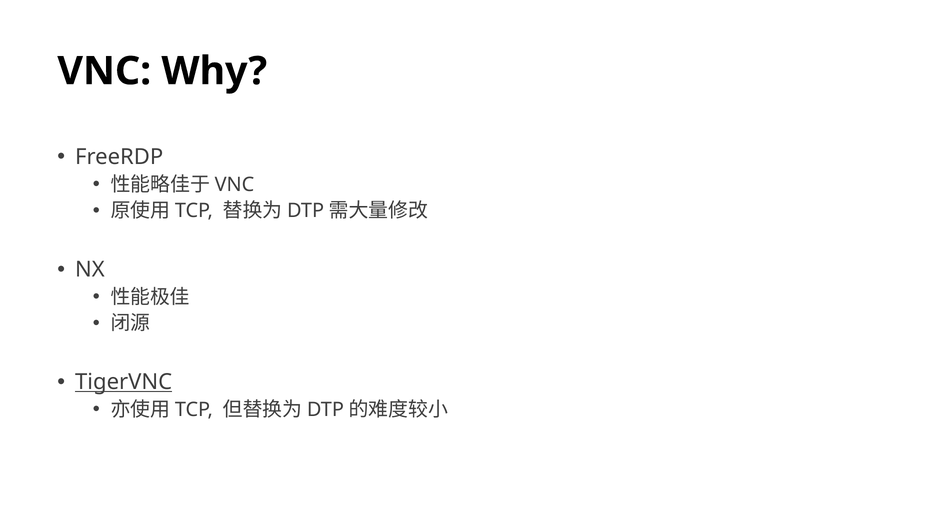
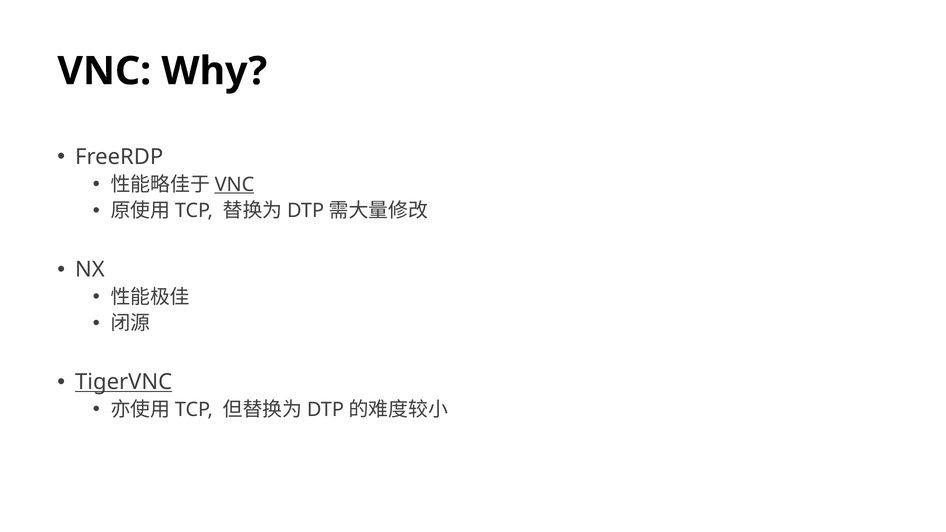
VNC at (234, 185) underline: none -> present
